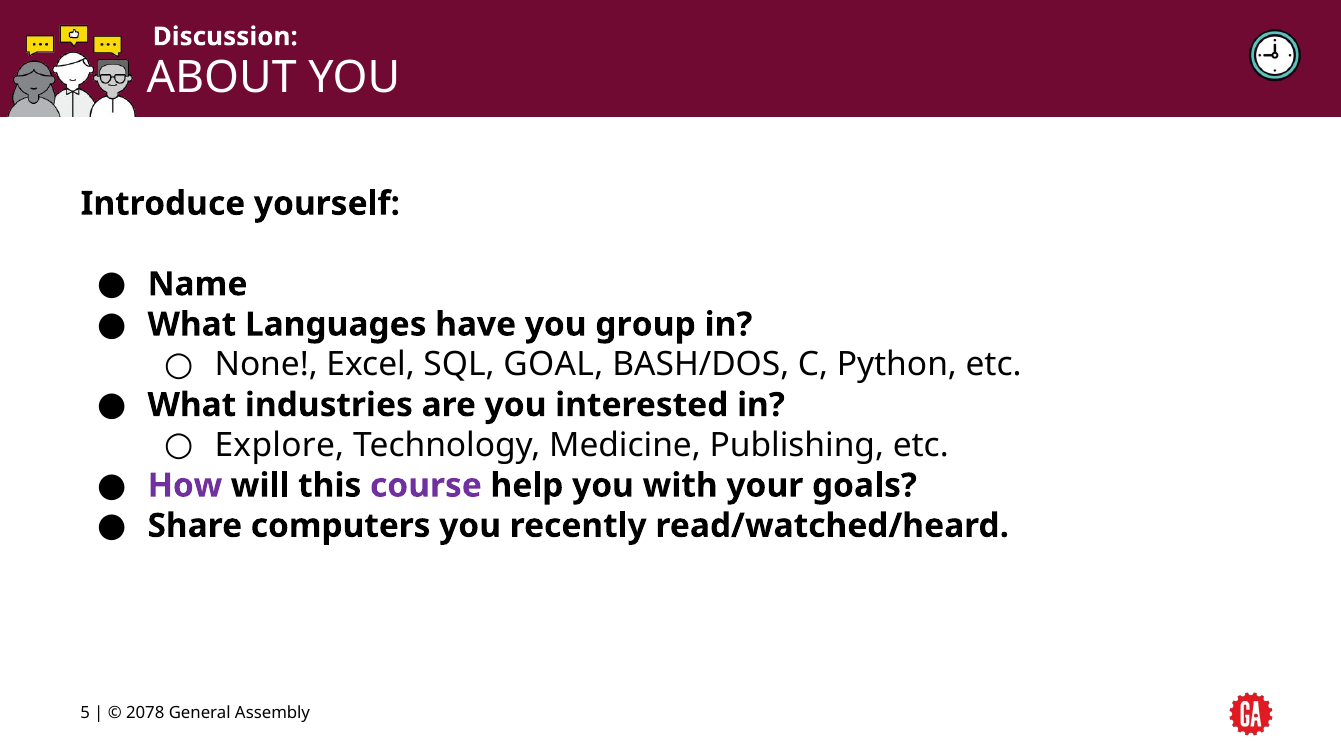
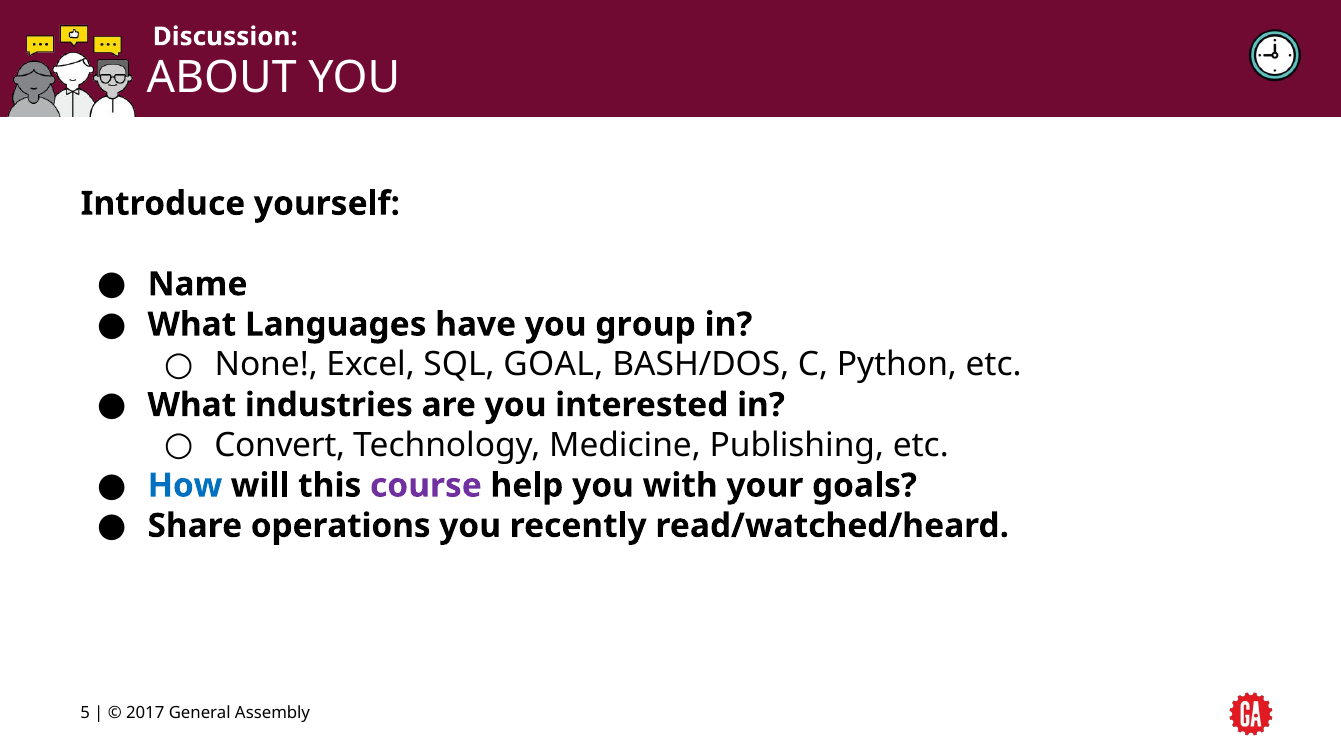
Explore: Explore -> Convert
How colour: purple -> blue
computers: computers -> operations
2078: 2078 -> 2017
